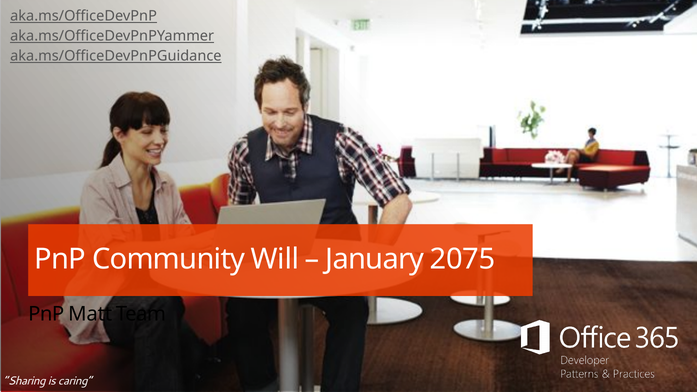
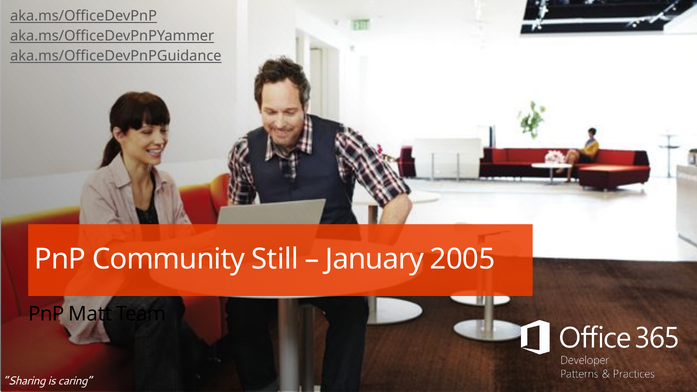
Will: Will -> Still
2075: 2075 -> 2005
